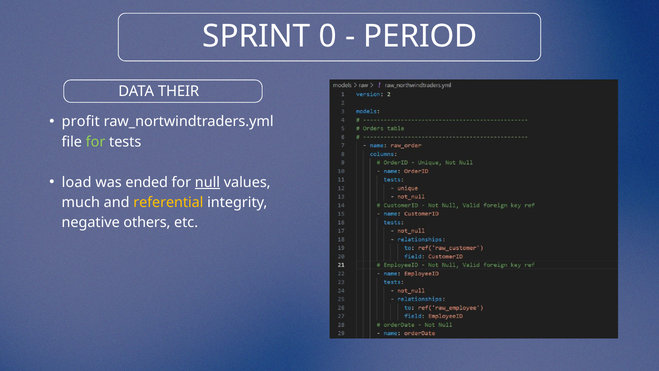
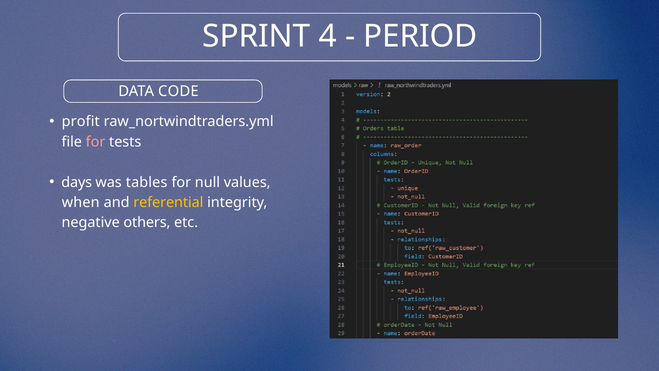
0: 0 -> 4
THEIR: THEIR -> CODE
for at (96, 142) colour: light green -> pink
load: load -> days
ended: ended -> tables
null underline: present -> none
much: much -> when
